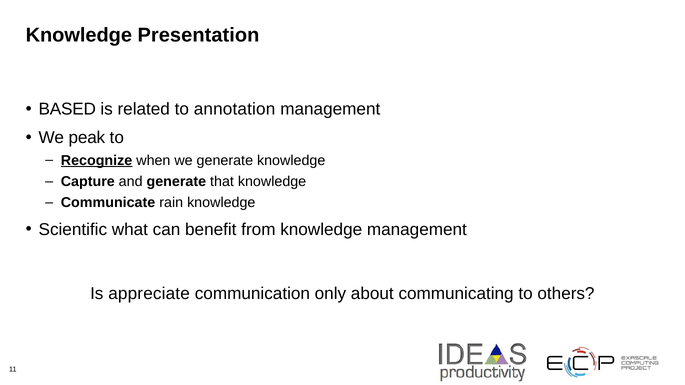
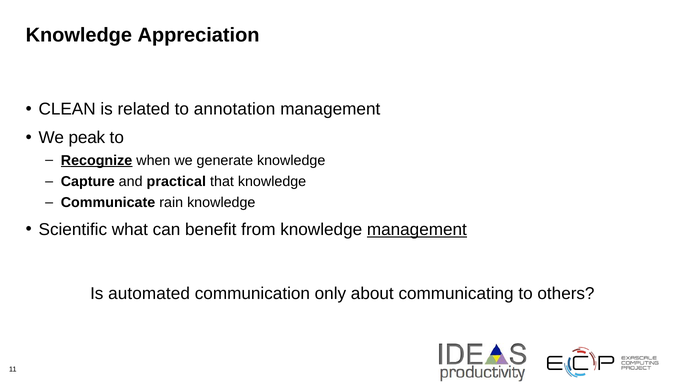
Presentation: Presentation -> Appreciation
BASED: BASED -> CLEAN
and generate: generate -> practical
management at (417, 230) underline: none -> present
appreciate: appreciate -> automated
